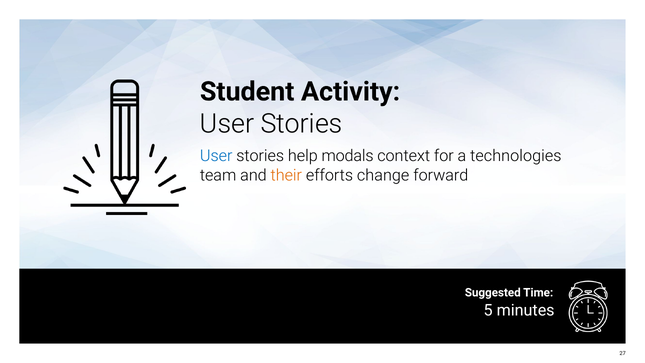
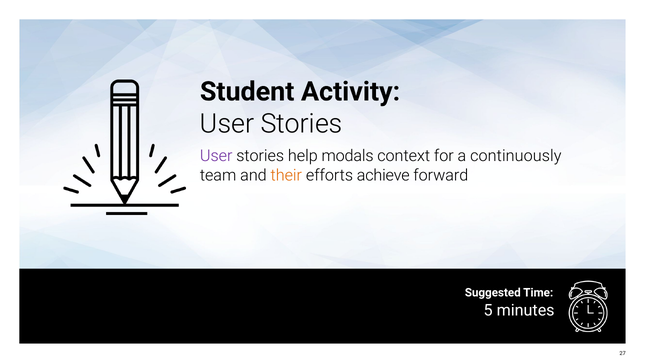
User at (216, 156) colour: blue -> purple
technologies: technologies -> continuously
change: change -> achieve
